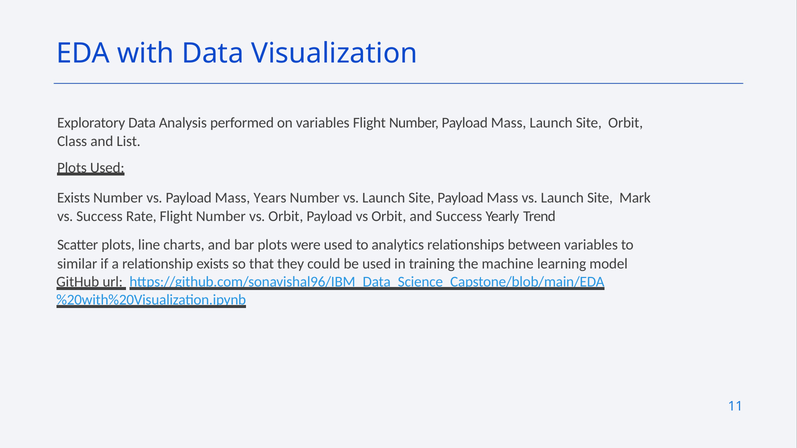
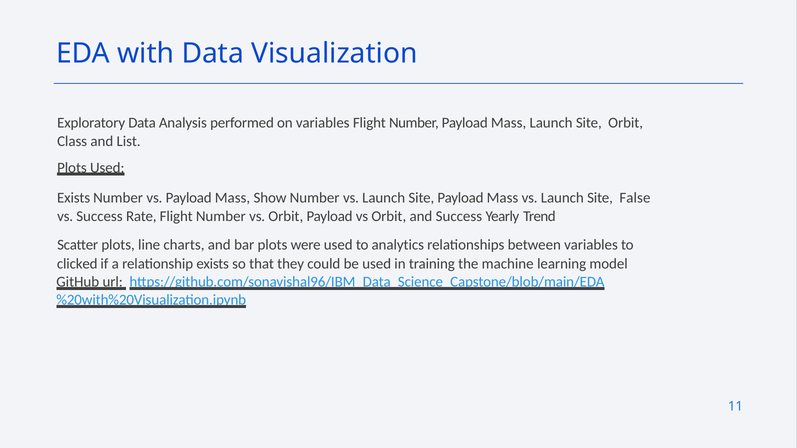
Years: Years -> Show
Mark: Mark -> False
similar: similar -> clicked
